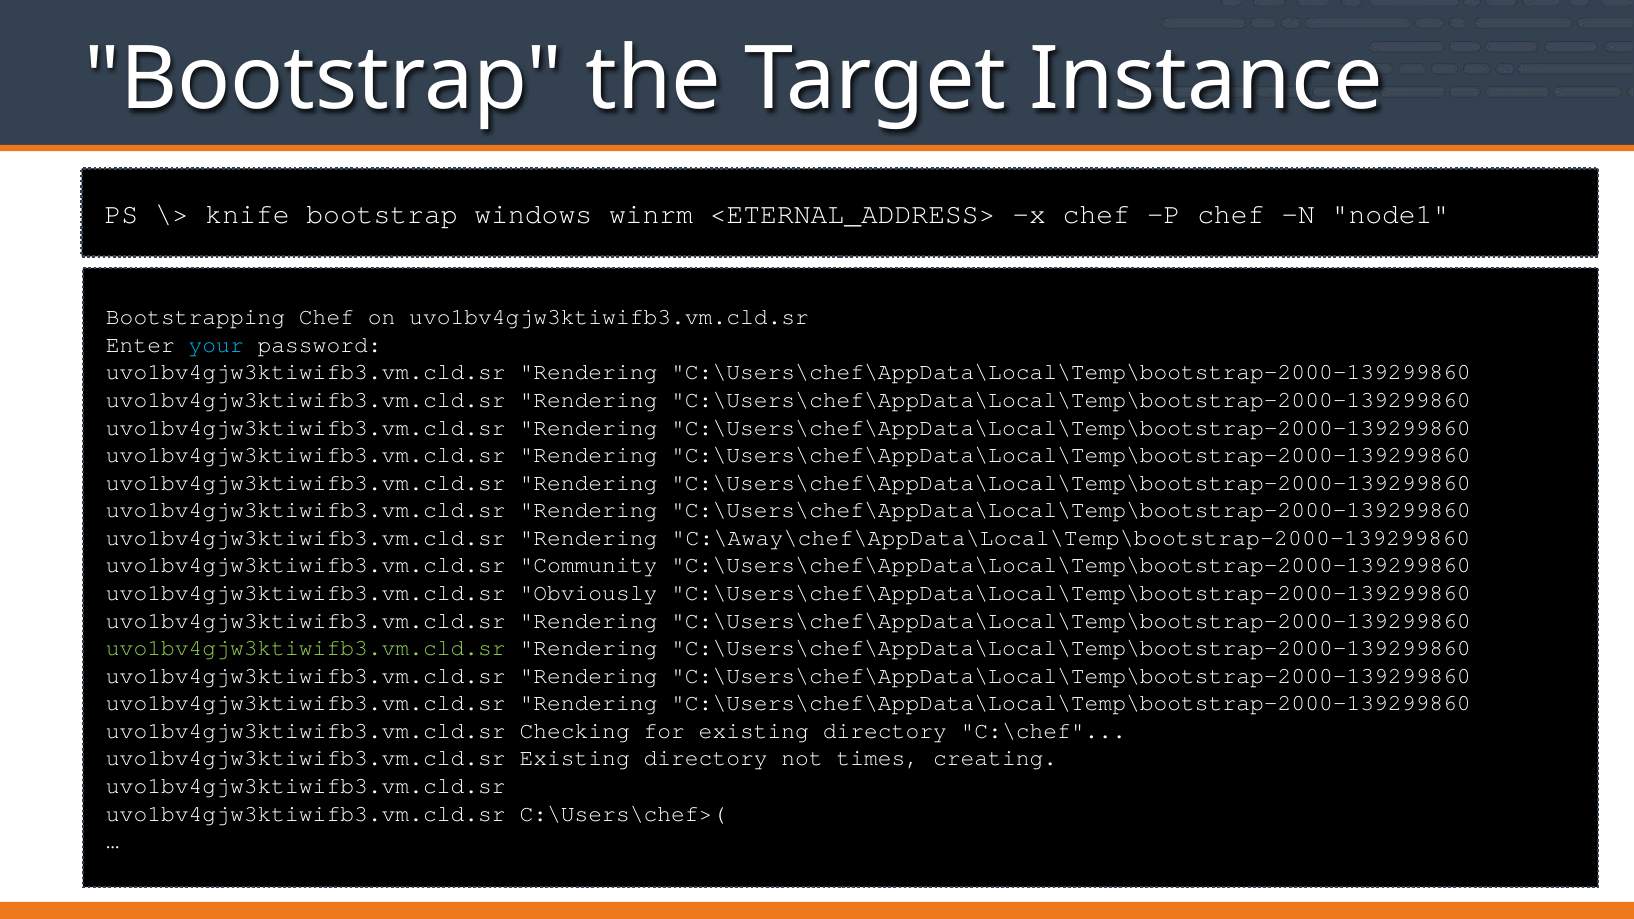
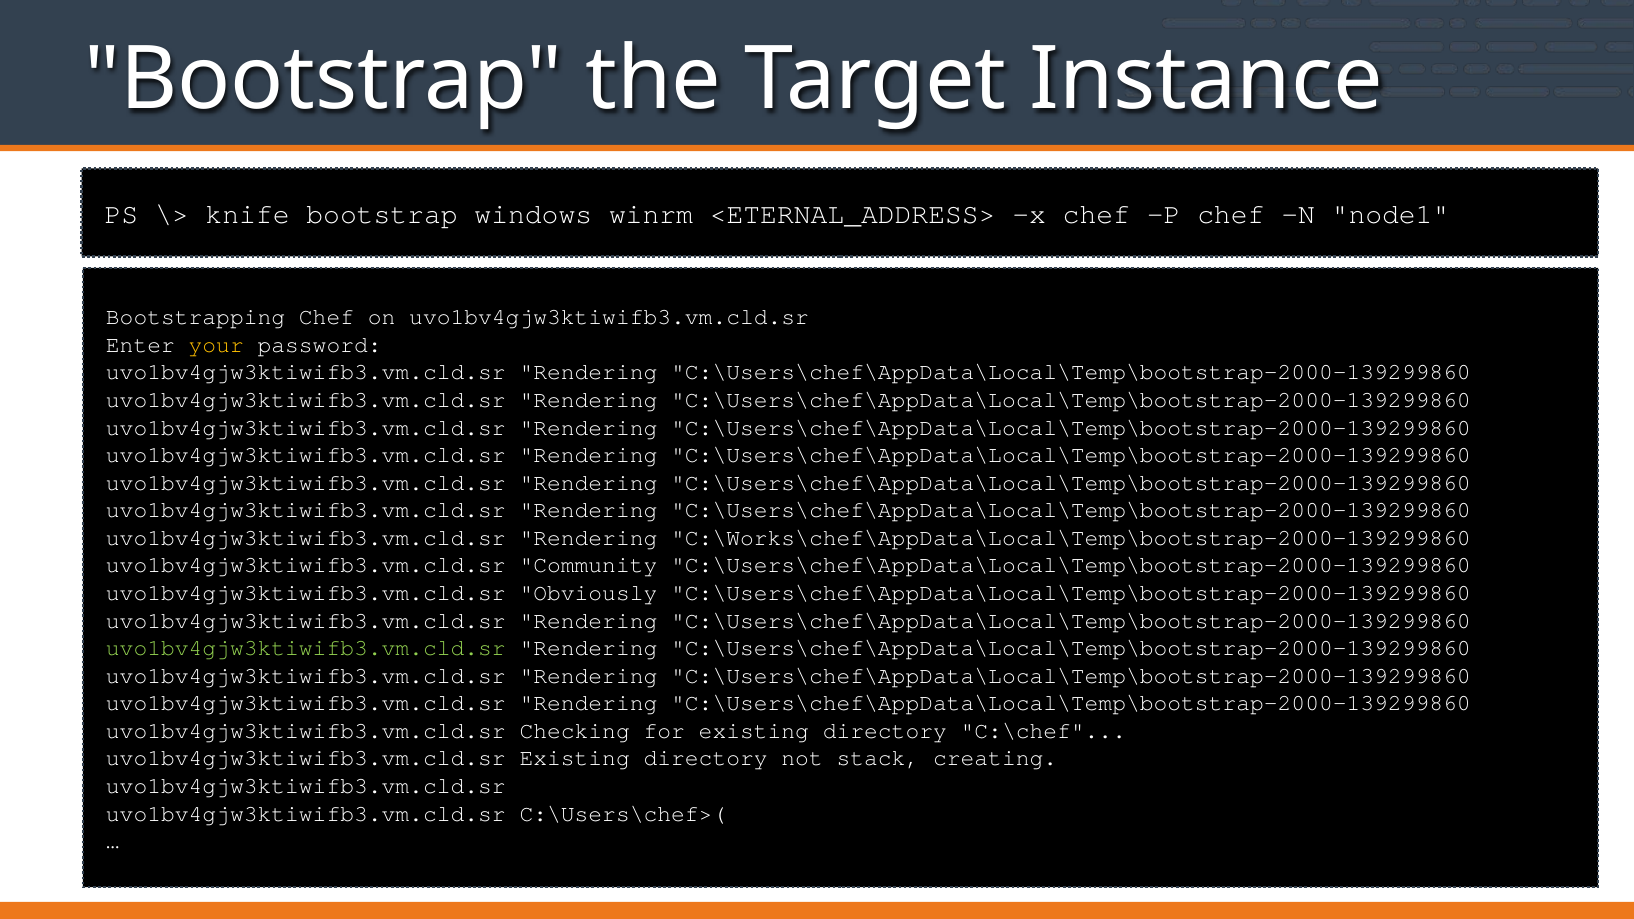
your colour: light blue -> yellow
C:\Away\chef\AppData\Local\Temp\bootstrap-2000-139299860: C:\Away\chef\AppData\Local\Temp\bootstrap-2000-139299860 -> C:\Works\chef\AppData\Local\Temp\bootstrap-2000-139299860
times: times -> stack
